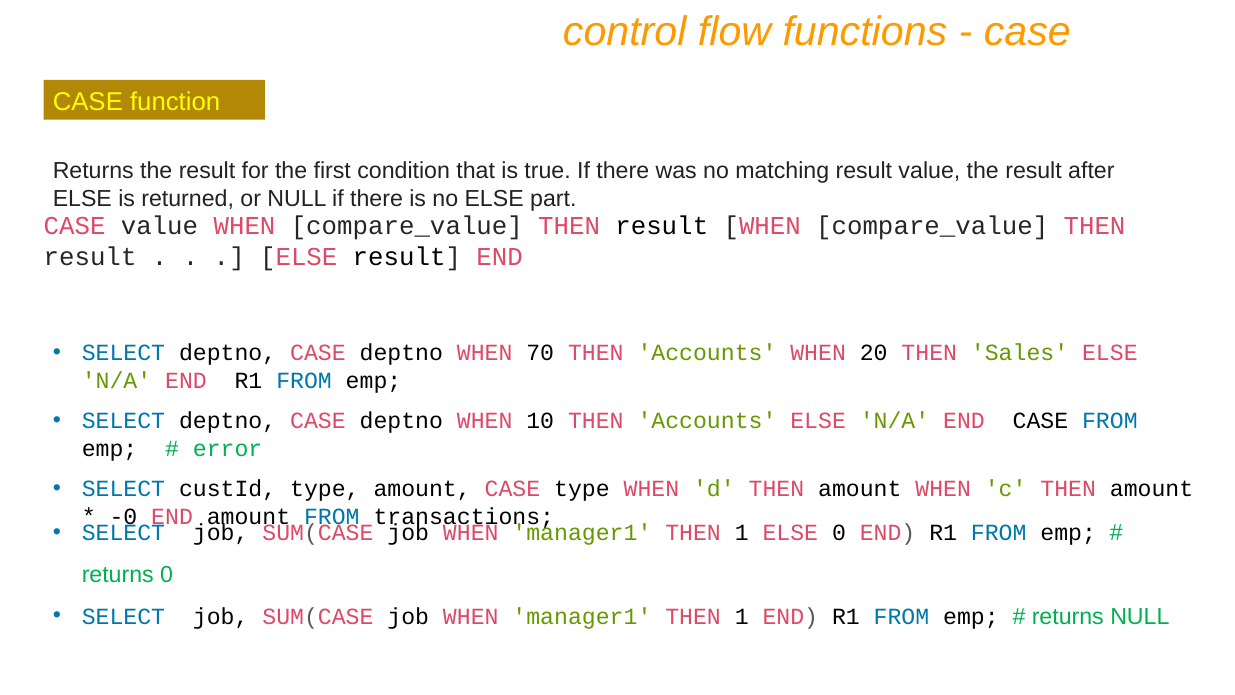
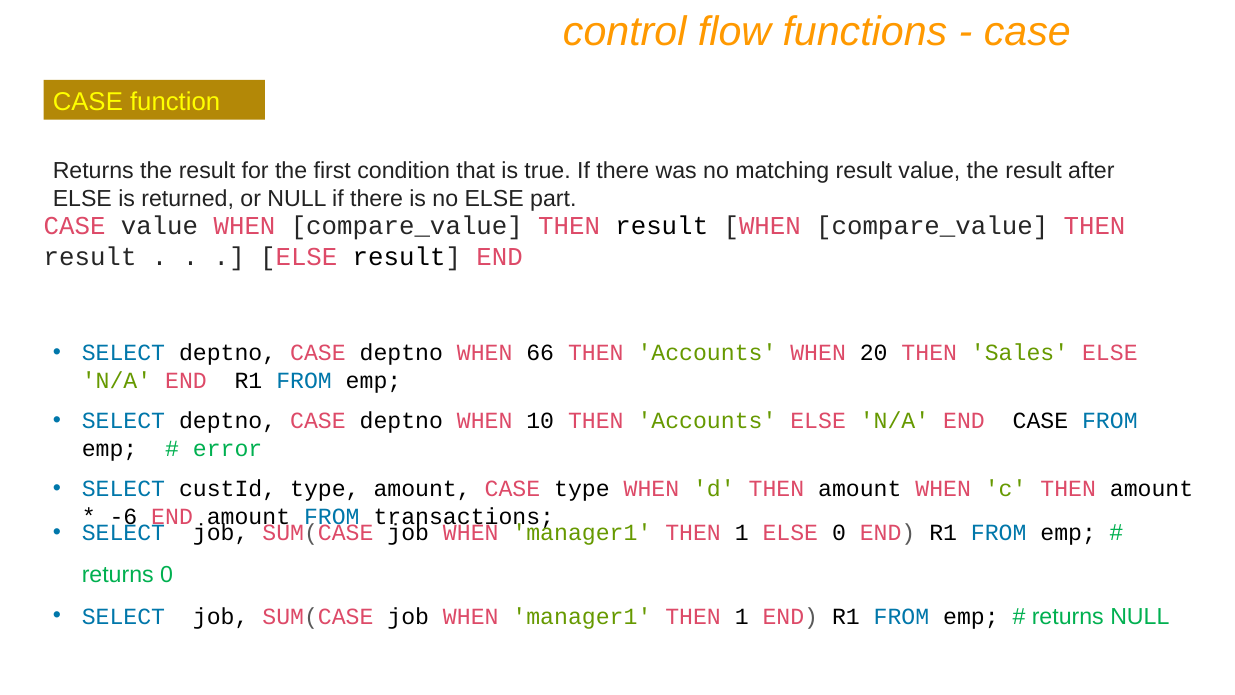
70: 70 -> 66
-0: -0 -> -6
